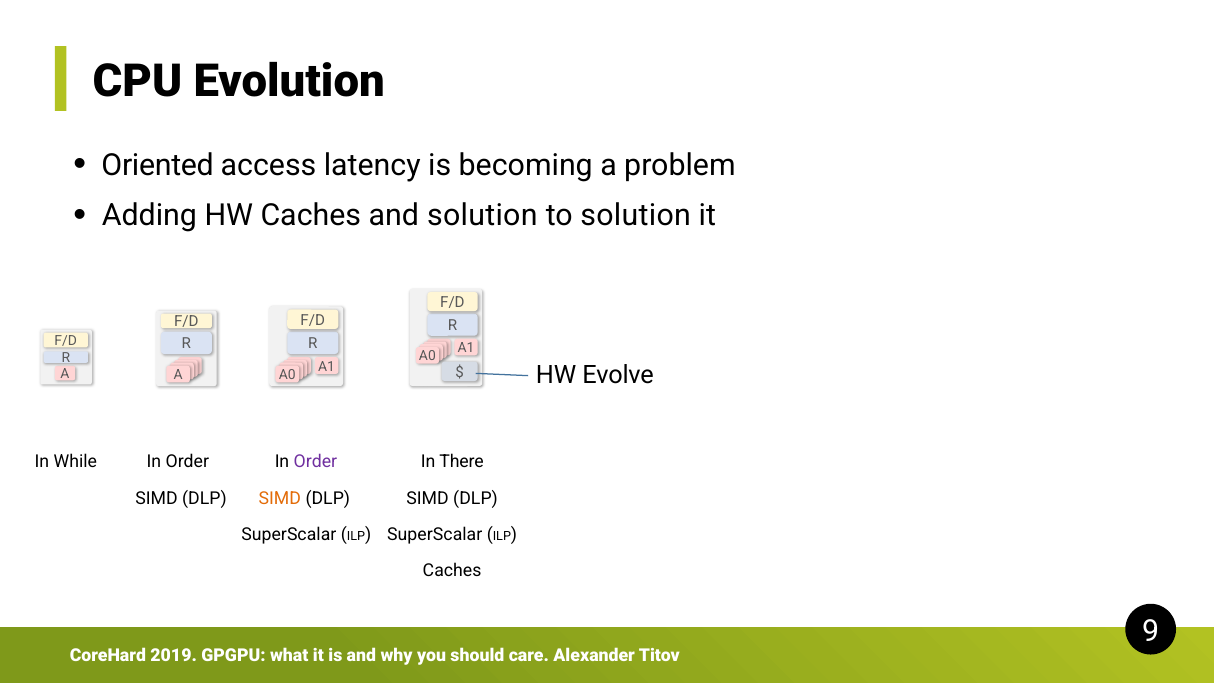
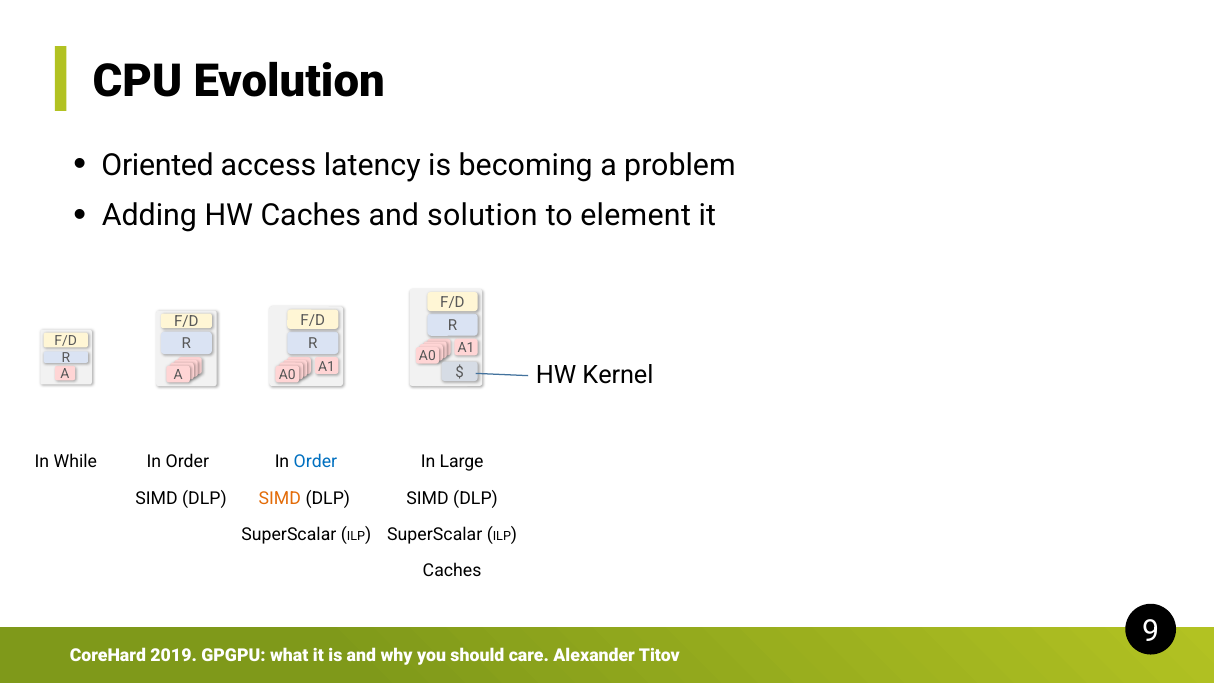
to solution: solution -> element
Evolve: Evolve -> Kernel
Order at (315, 462) colour: purple -> blue
There: There -> Large
